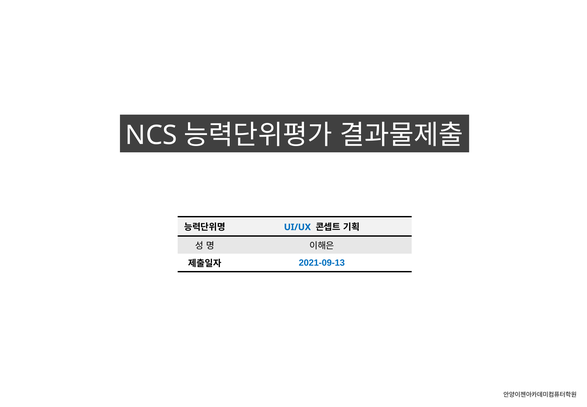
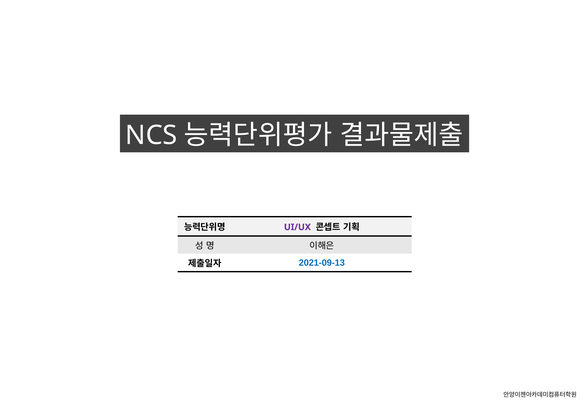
UI/UX colour: blue -> purple
